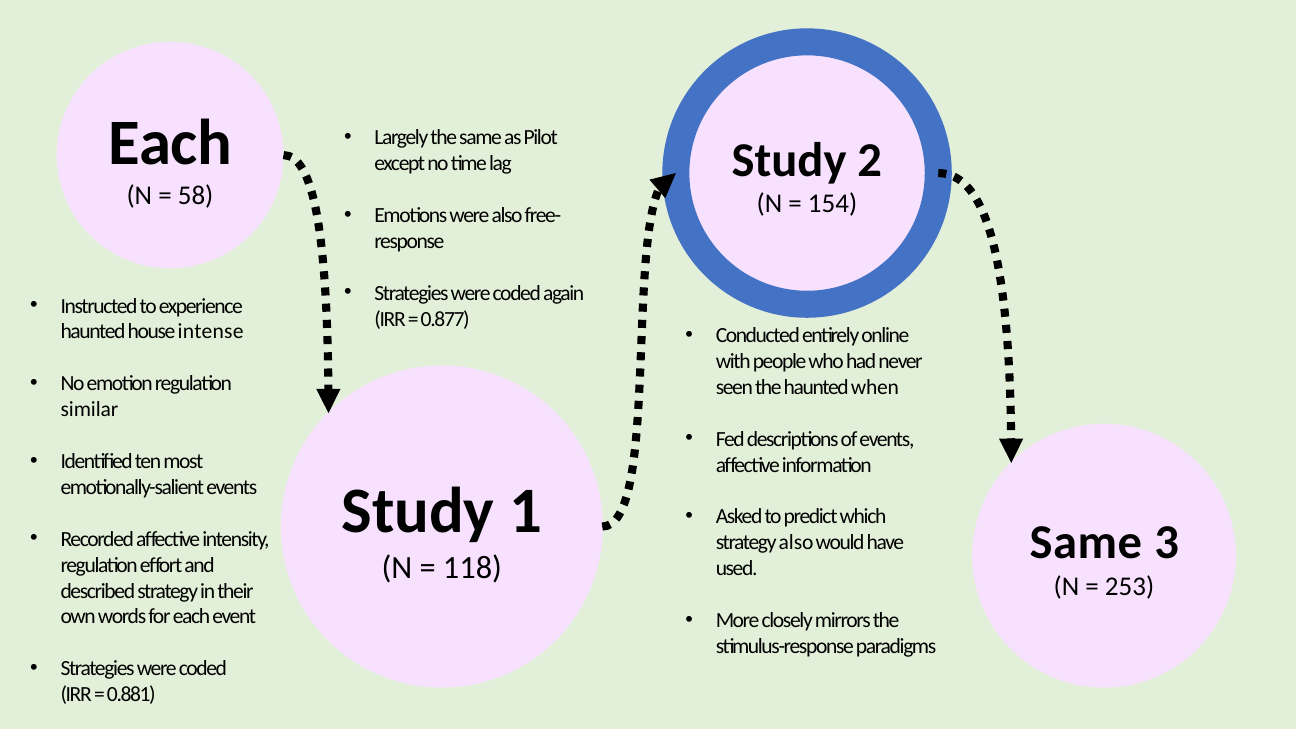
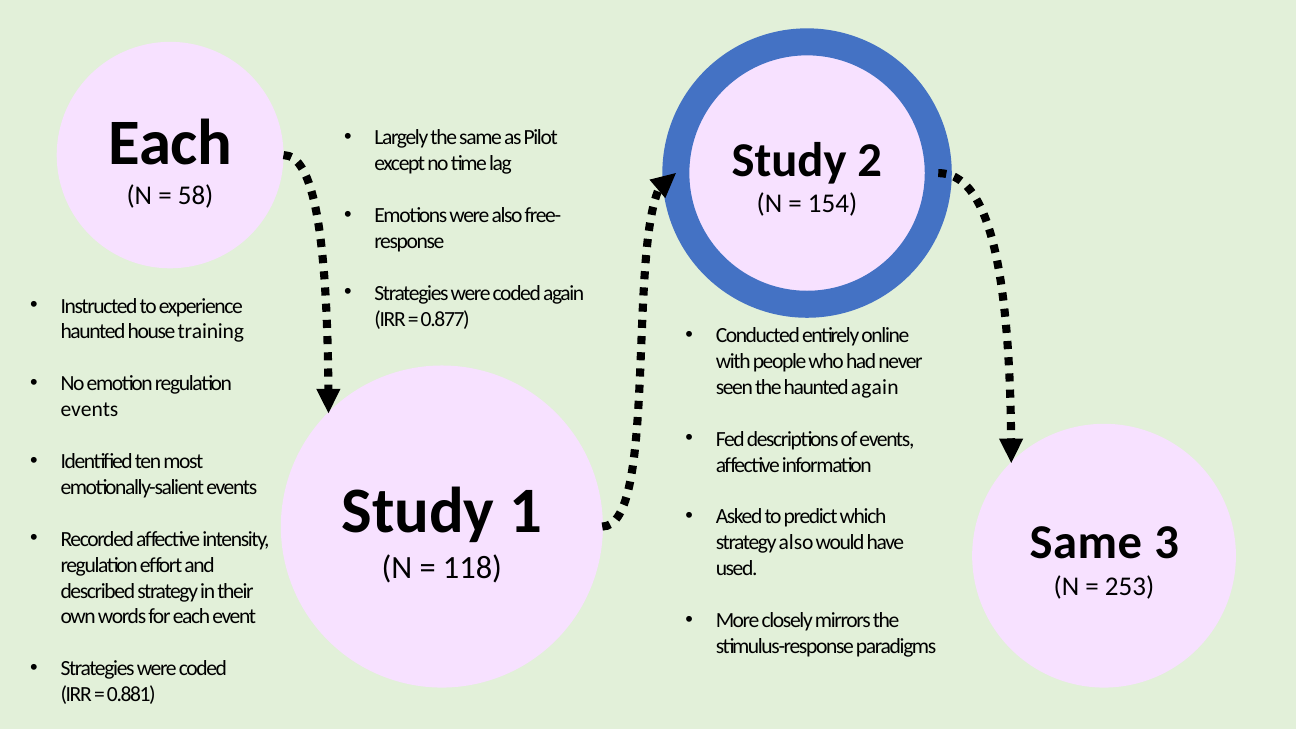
intense: intense -> training
haunted when: when -> again
similar at (89, 410): similar -> events
